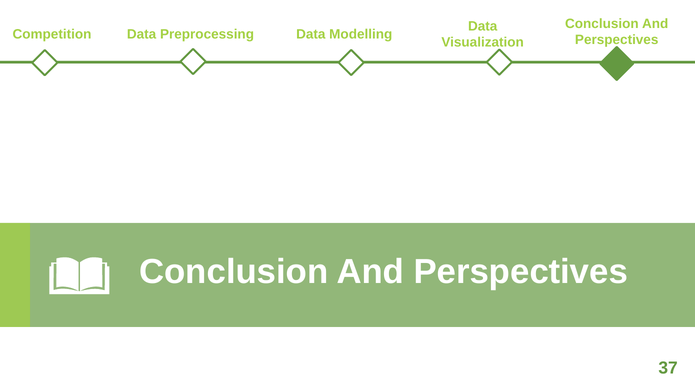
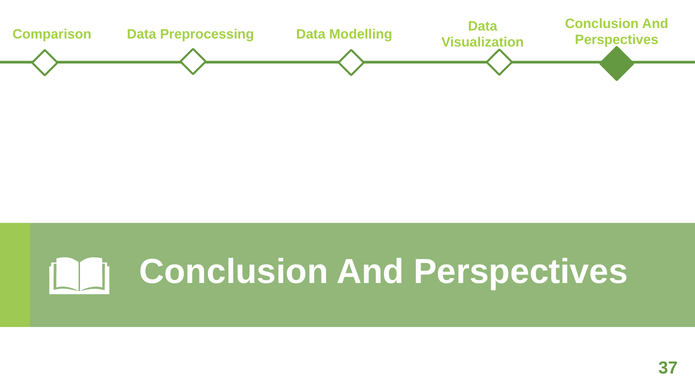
Competition: Competition -> Comparison
